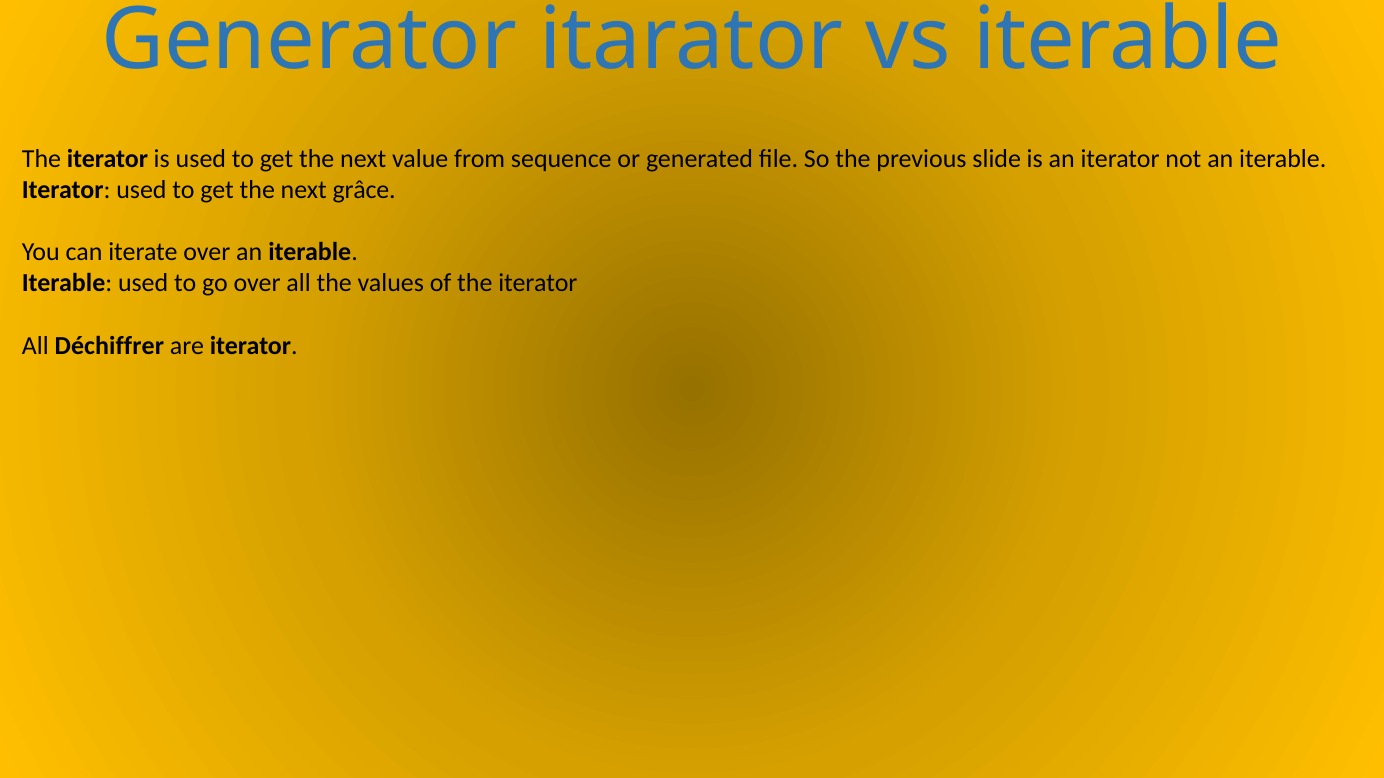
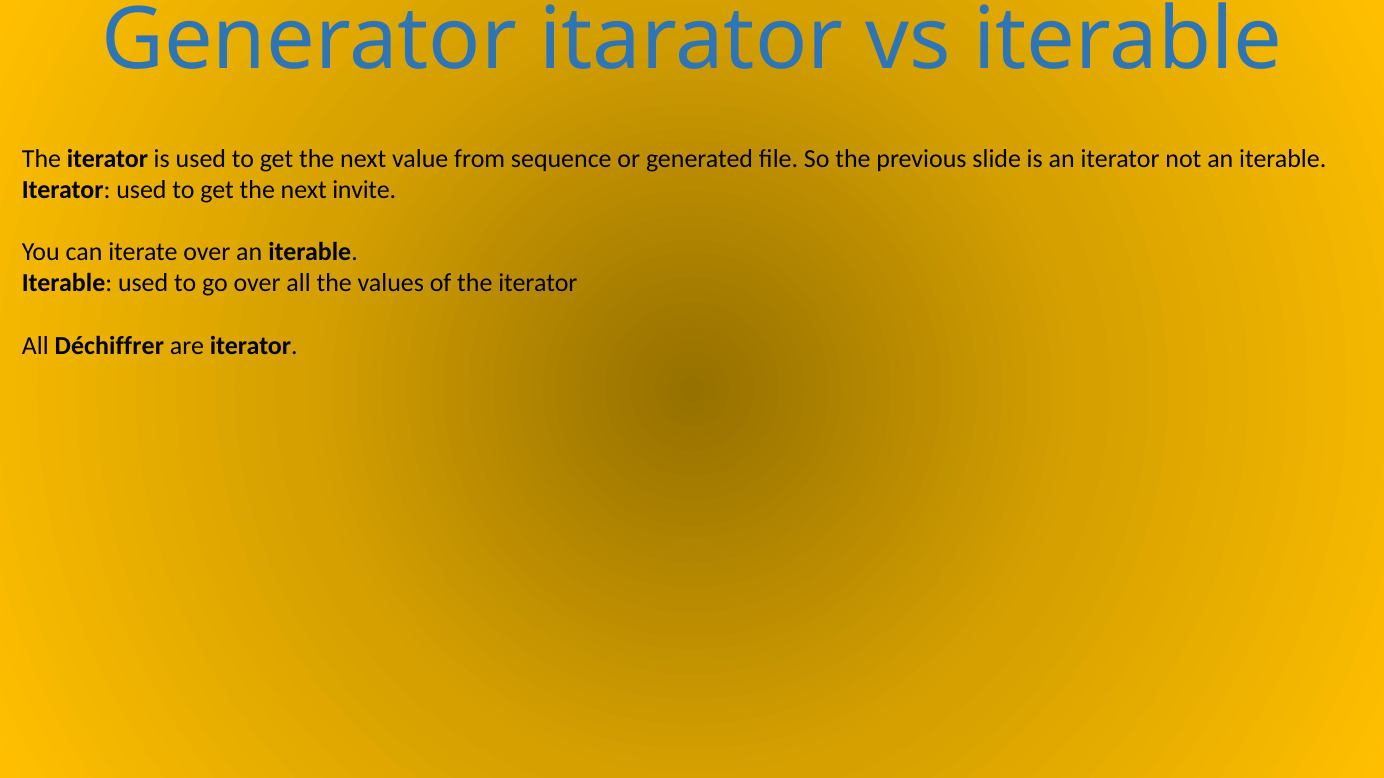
grâce: grâce -> invite
